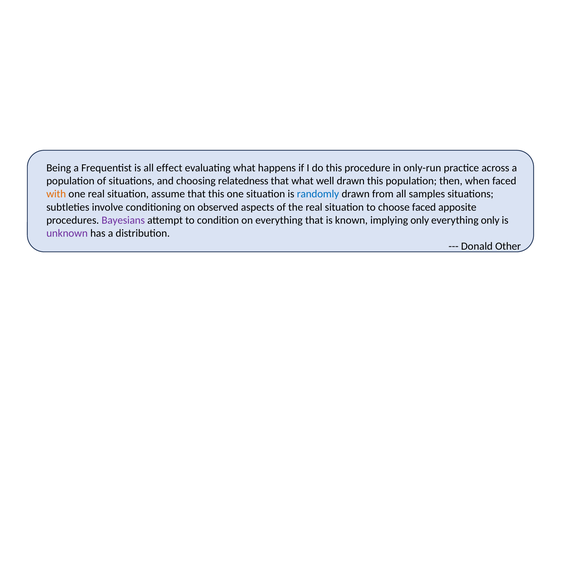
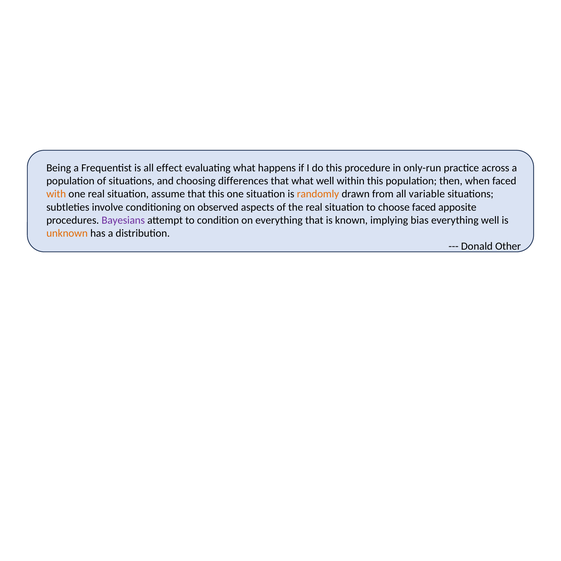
relatedness: relatedness -> differences
well drawn: drawn -> within
randomly colour: blue -> orange
samples: samples -> variable
implying only: only -> bias
everything only: only -> well
unknown colour: purple -> orange
